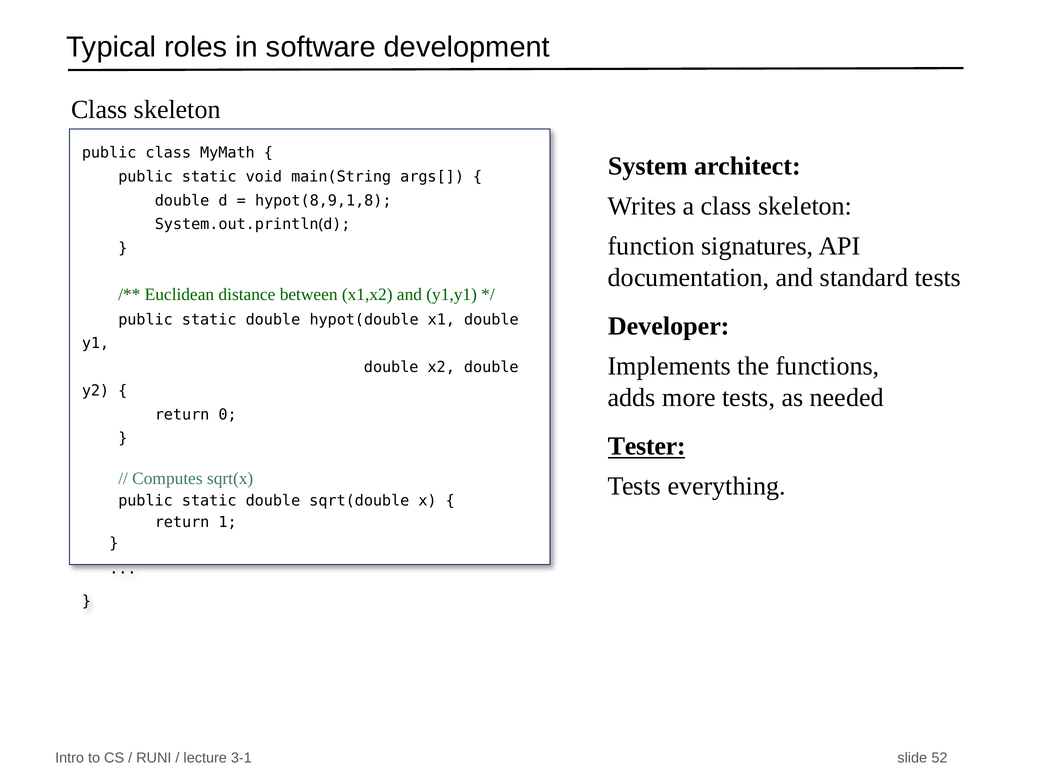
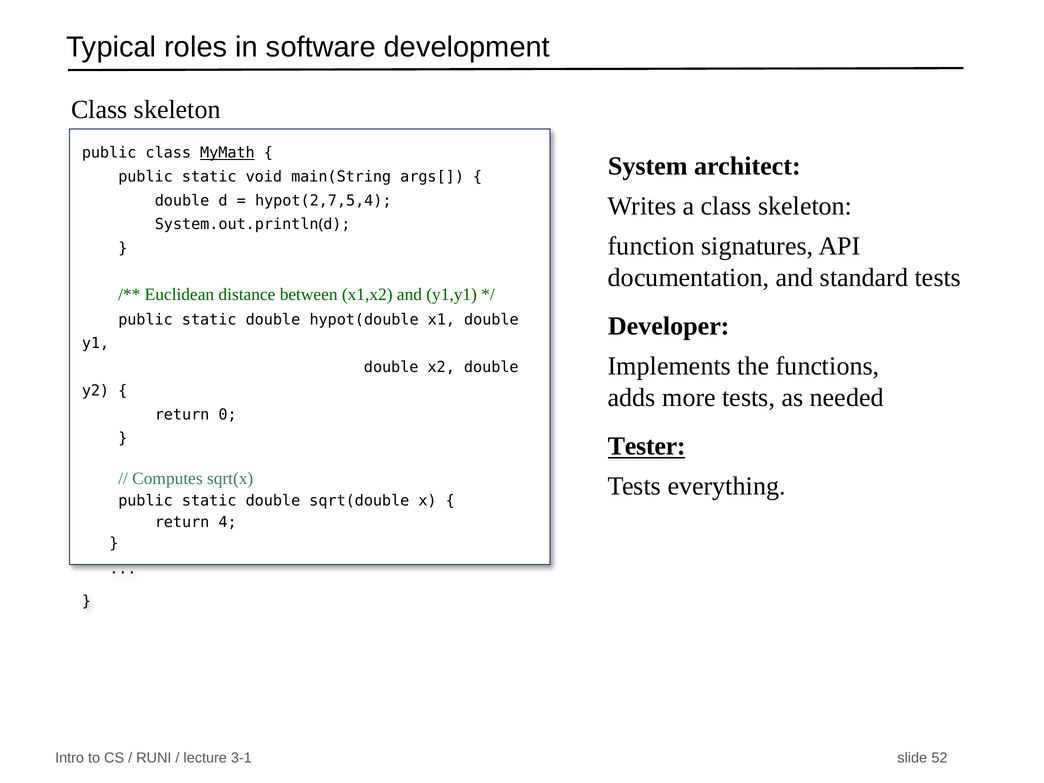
MyMath underline: none -> present
hypot(8,9,1,8: hypot(8,9,1,8 -> hypot(2,7,5,4
1: 1 -> 4
